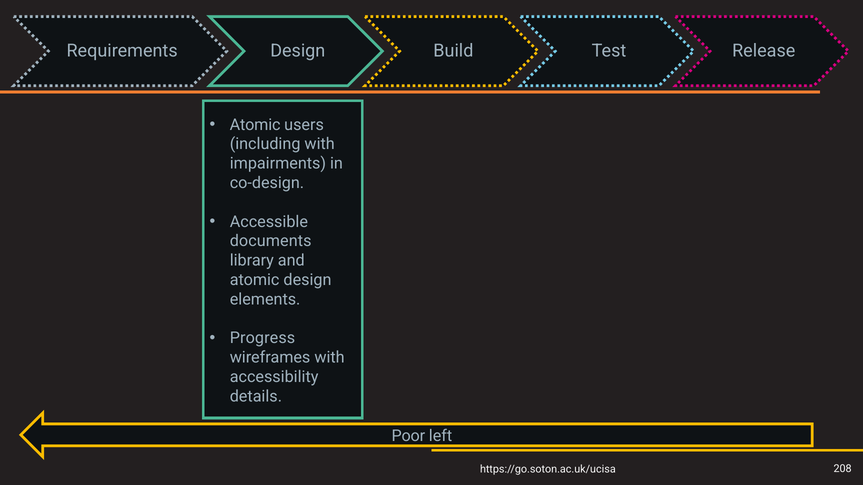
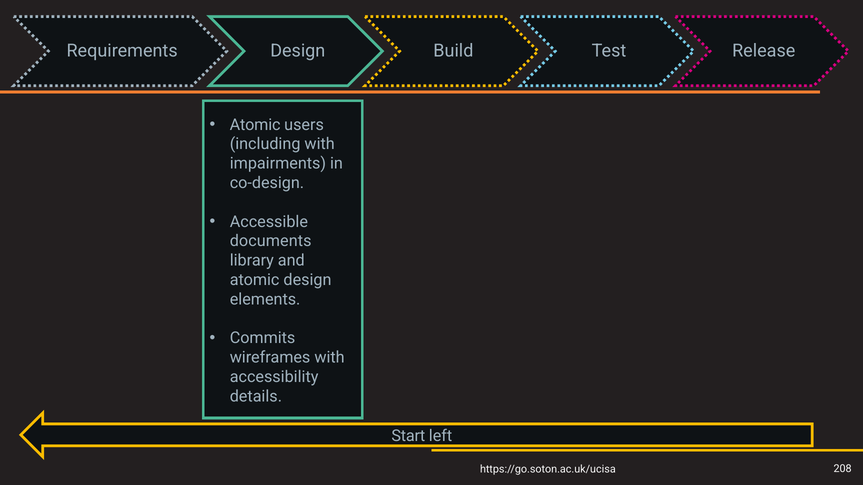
Progress: Progress -> Commits
Poor: Poor -> Start
